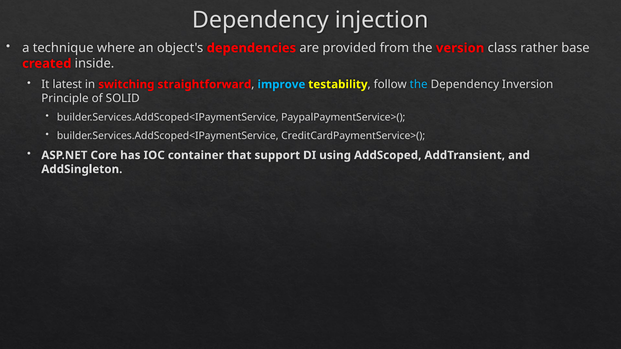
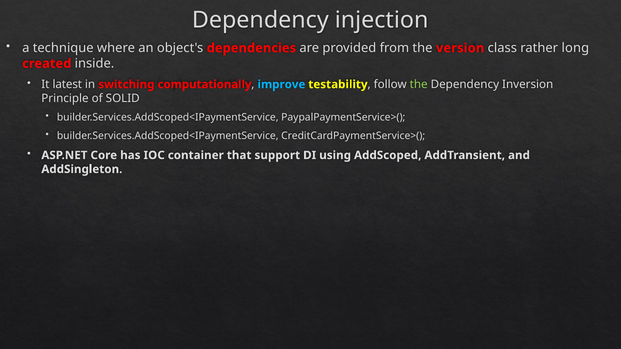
base: base -> long
straightforward: straightforward -> computationally
the at (419, 84) colour: light blue -> light green
